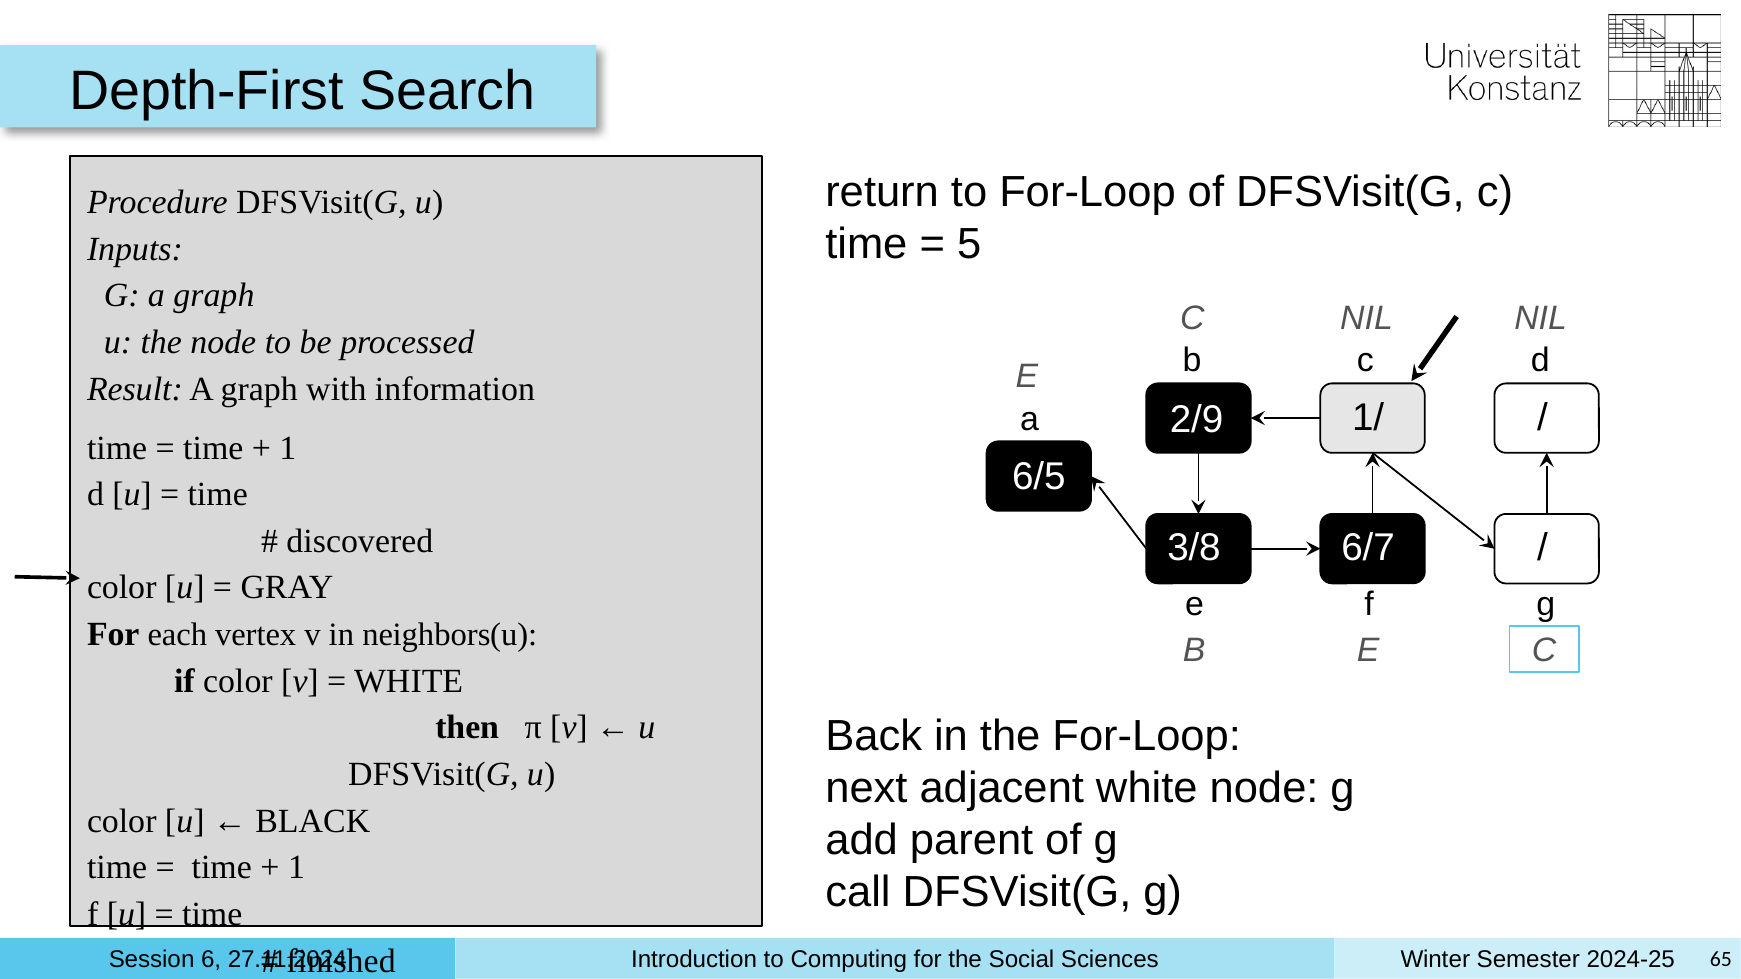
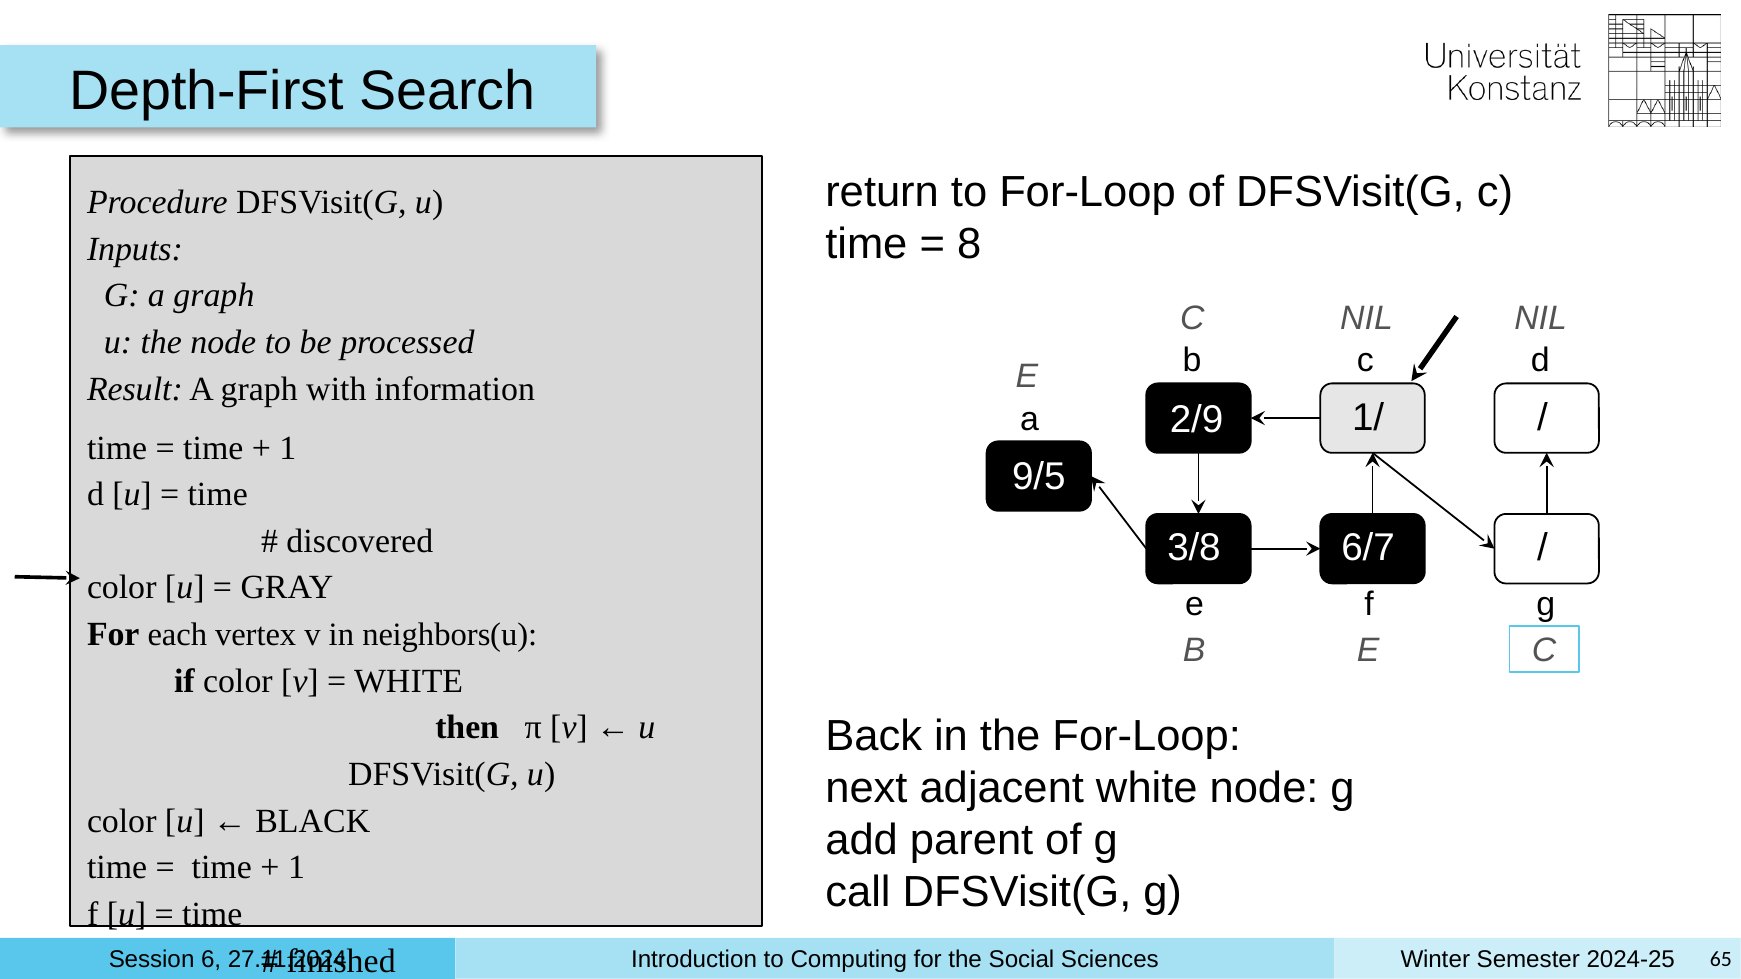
5: 5 -> 8
6/5: 6/5 -> 9/5
